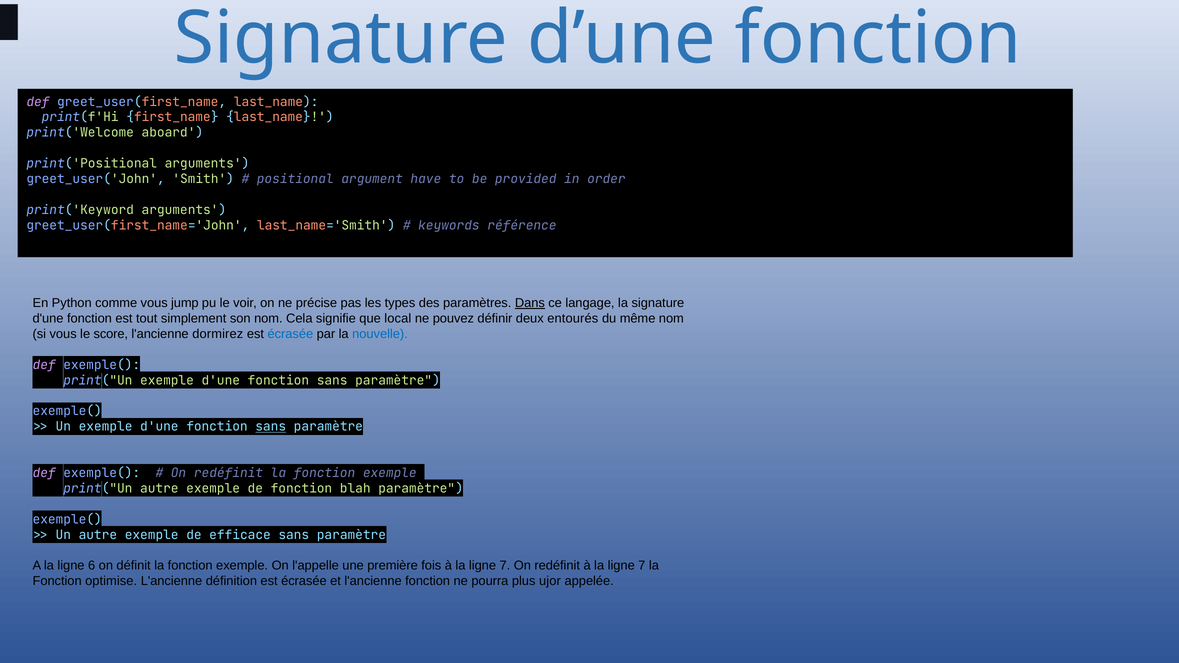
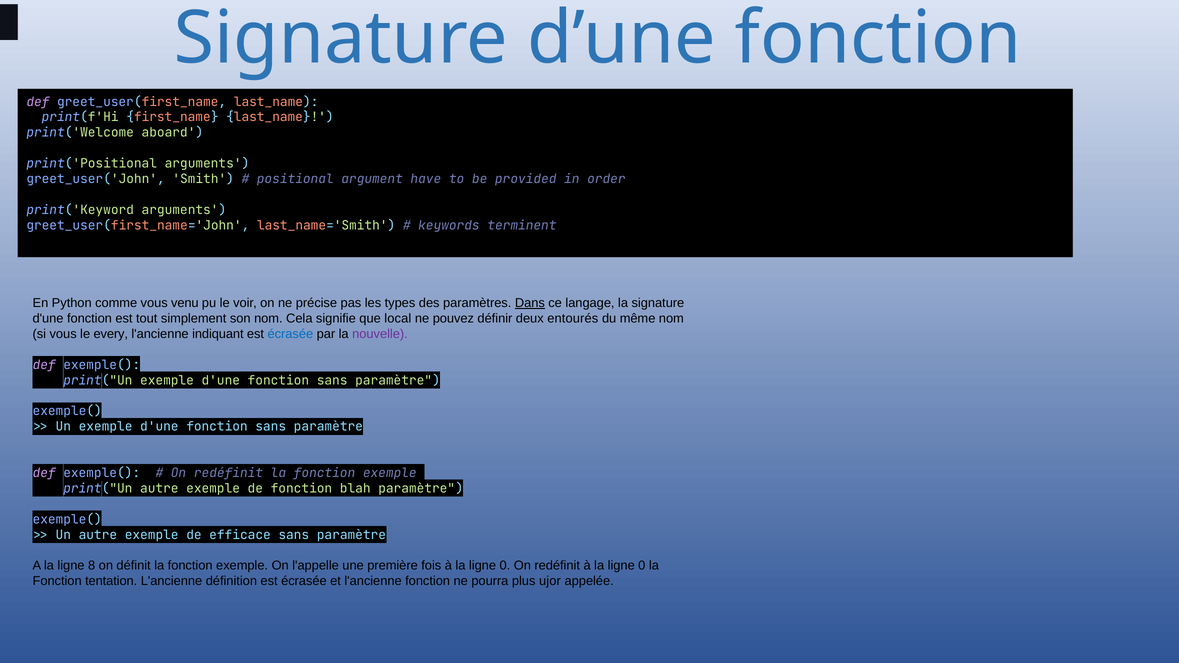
référence: référence -> terminent
jump: jump -> venu
score: score -> every
dormirez: dormirez -> indiquant
nouvelle colour: blue -> purple
sans at (271, 427) underline: present -> none
6: 6 -> 8
7 at (505, 566): 7 -> 0
7 at (642, 566): 7 -> 0
optimise: optimise -> tentation
